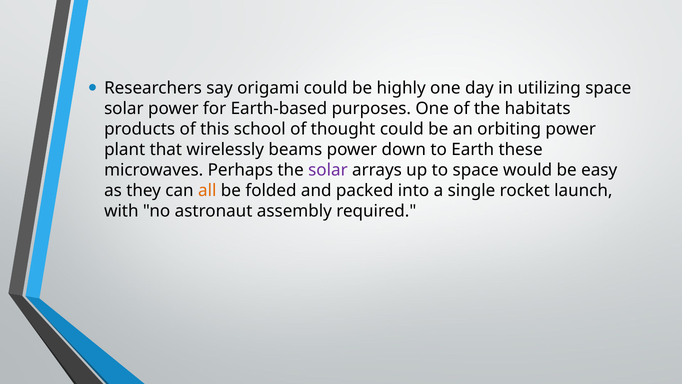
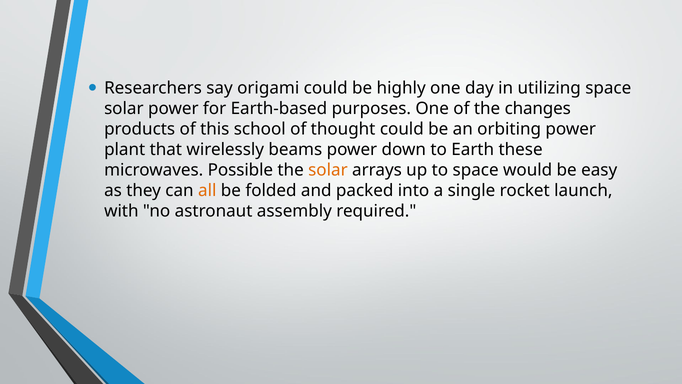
habitats: habitats -> changes
Perhaps: Perhaps -> Possible
solar at (328, 170) colour: purple -> orange
